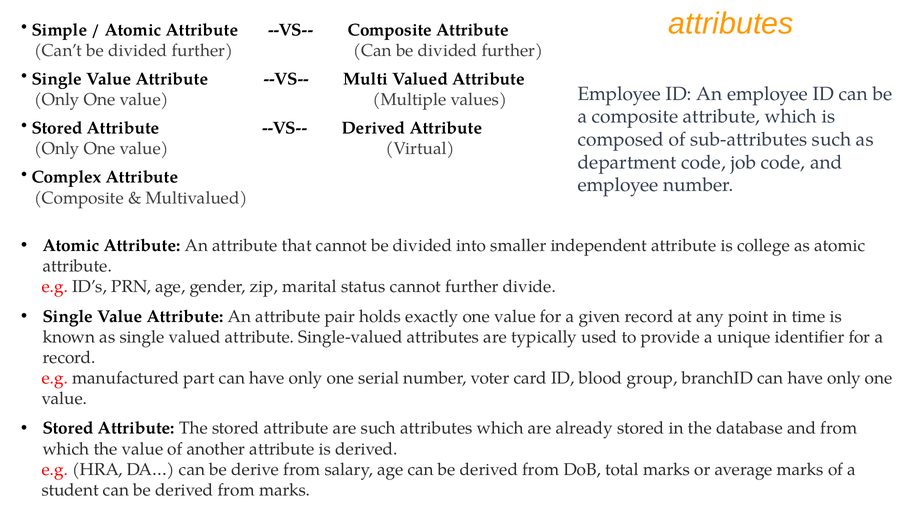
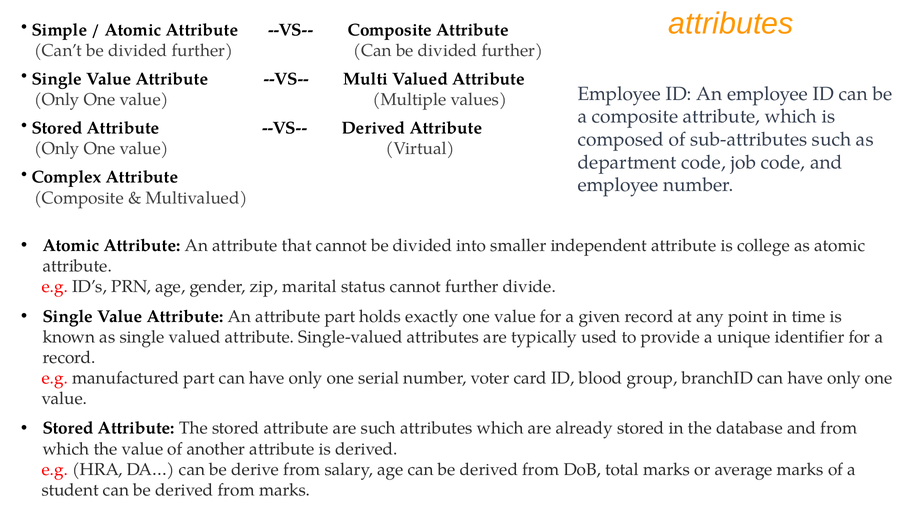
attribute pair: pair -> part
